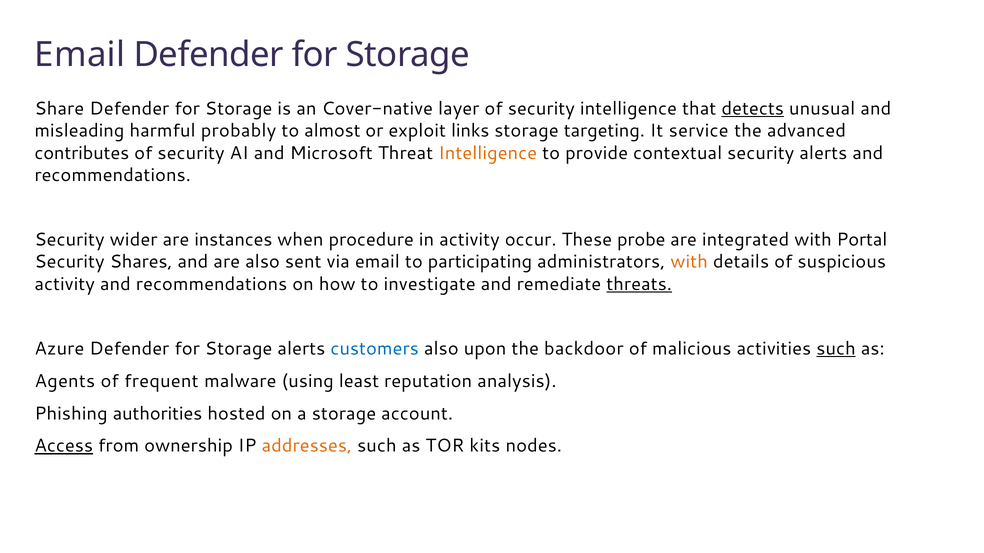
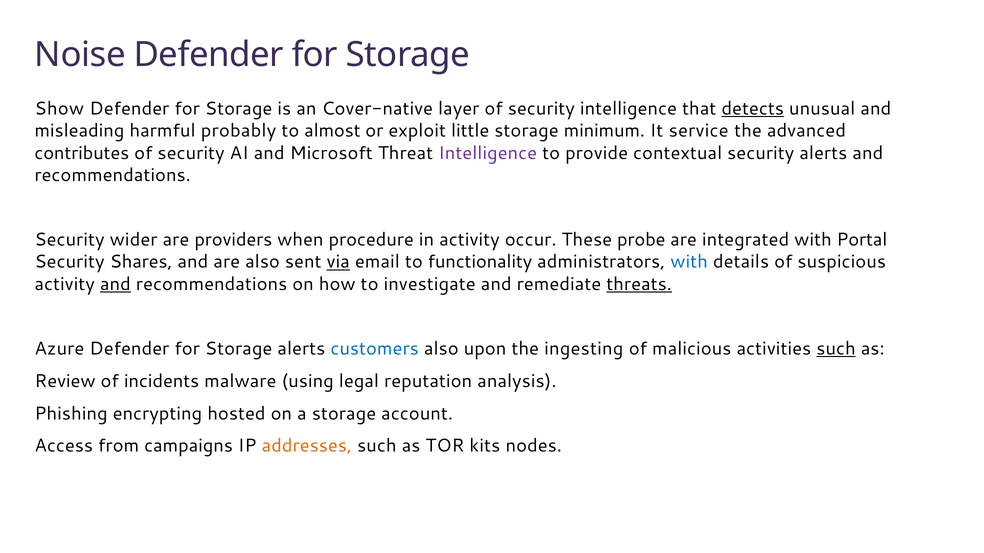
Email at (80, 55): Email -> Noise
Share: Share -> Show
links: links -> little
targeting: targeting -> minimum
Intelligence at (488, 153) colour: orange -> purple
instances: instances -> providers
via underline: none -> present
participating: participating -> functionality
with at (689, 262) colour: orange -> blue
and at (115, 284) underline: none -> present
backdoor: backdoor -> ingesting
Agents: Agents -> Review
frequent: frequent -> incidents
least: least -> legal
authorities: authorities -> encrypting
Access underline: present -> none
ownership: ownership -> campaigns
